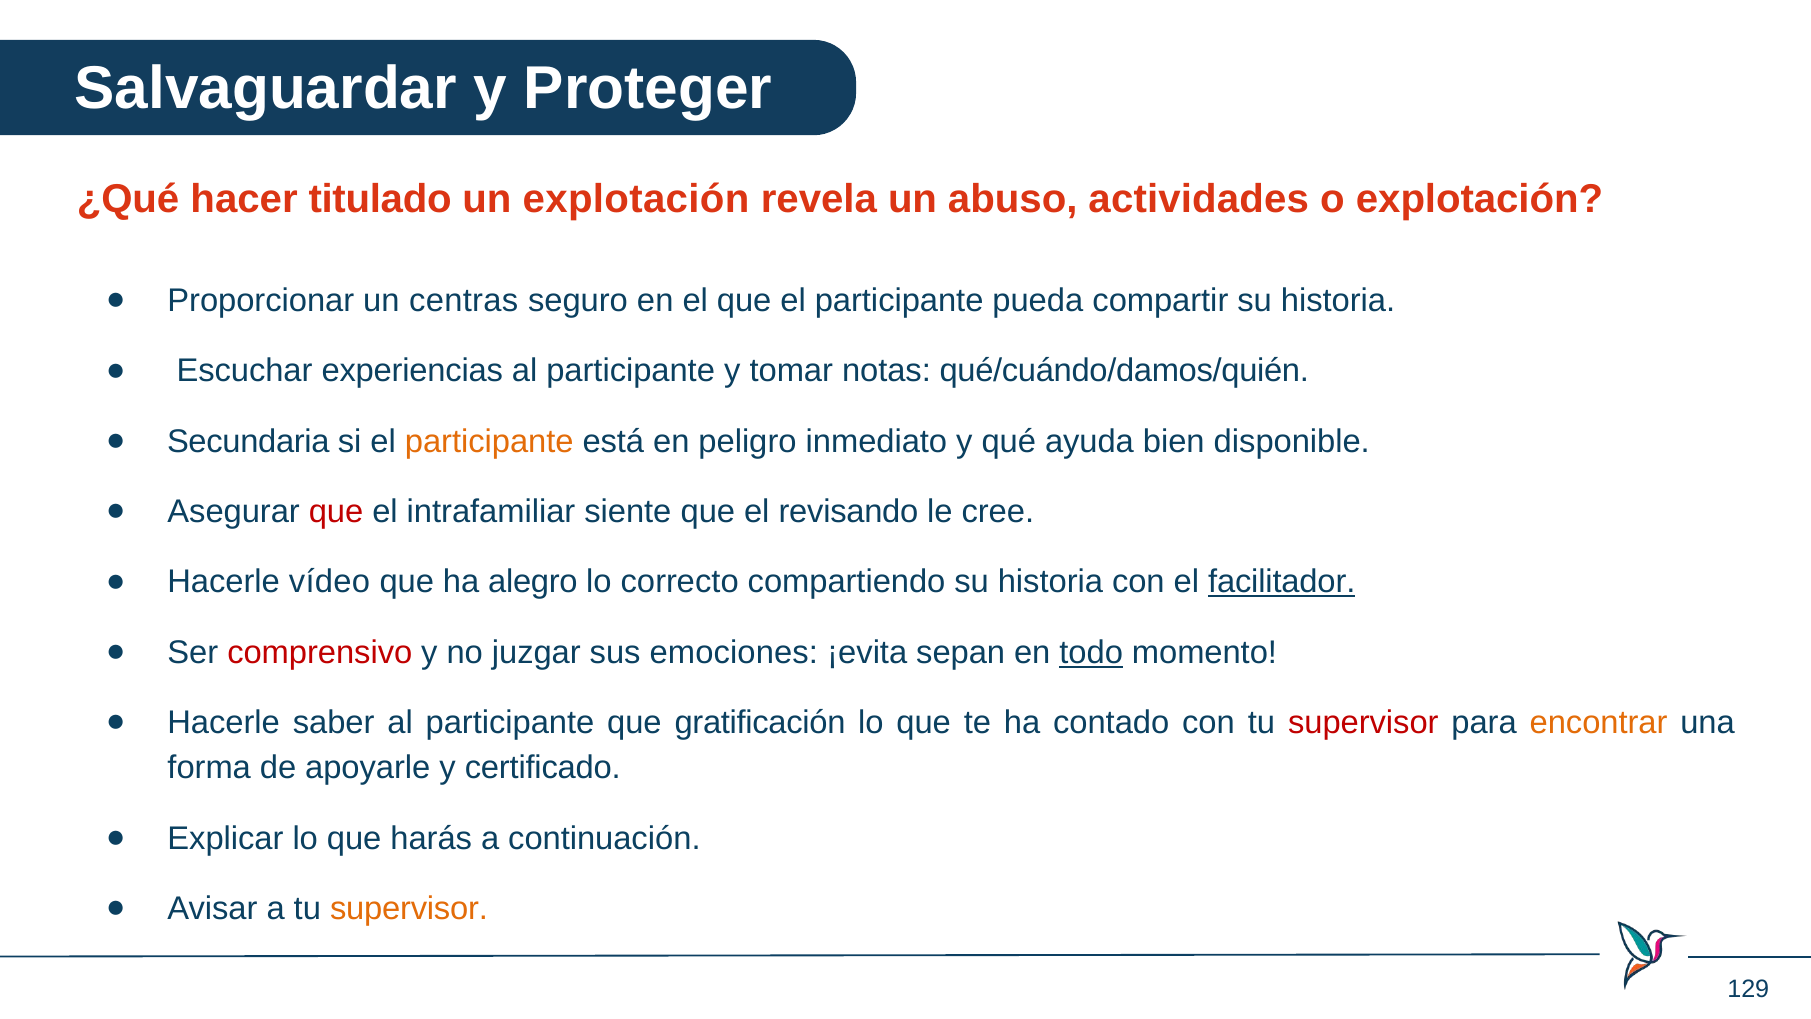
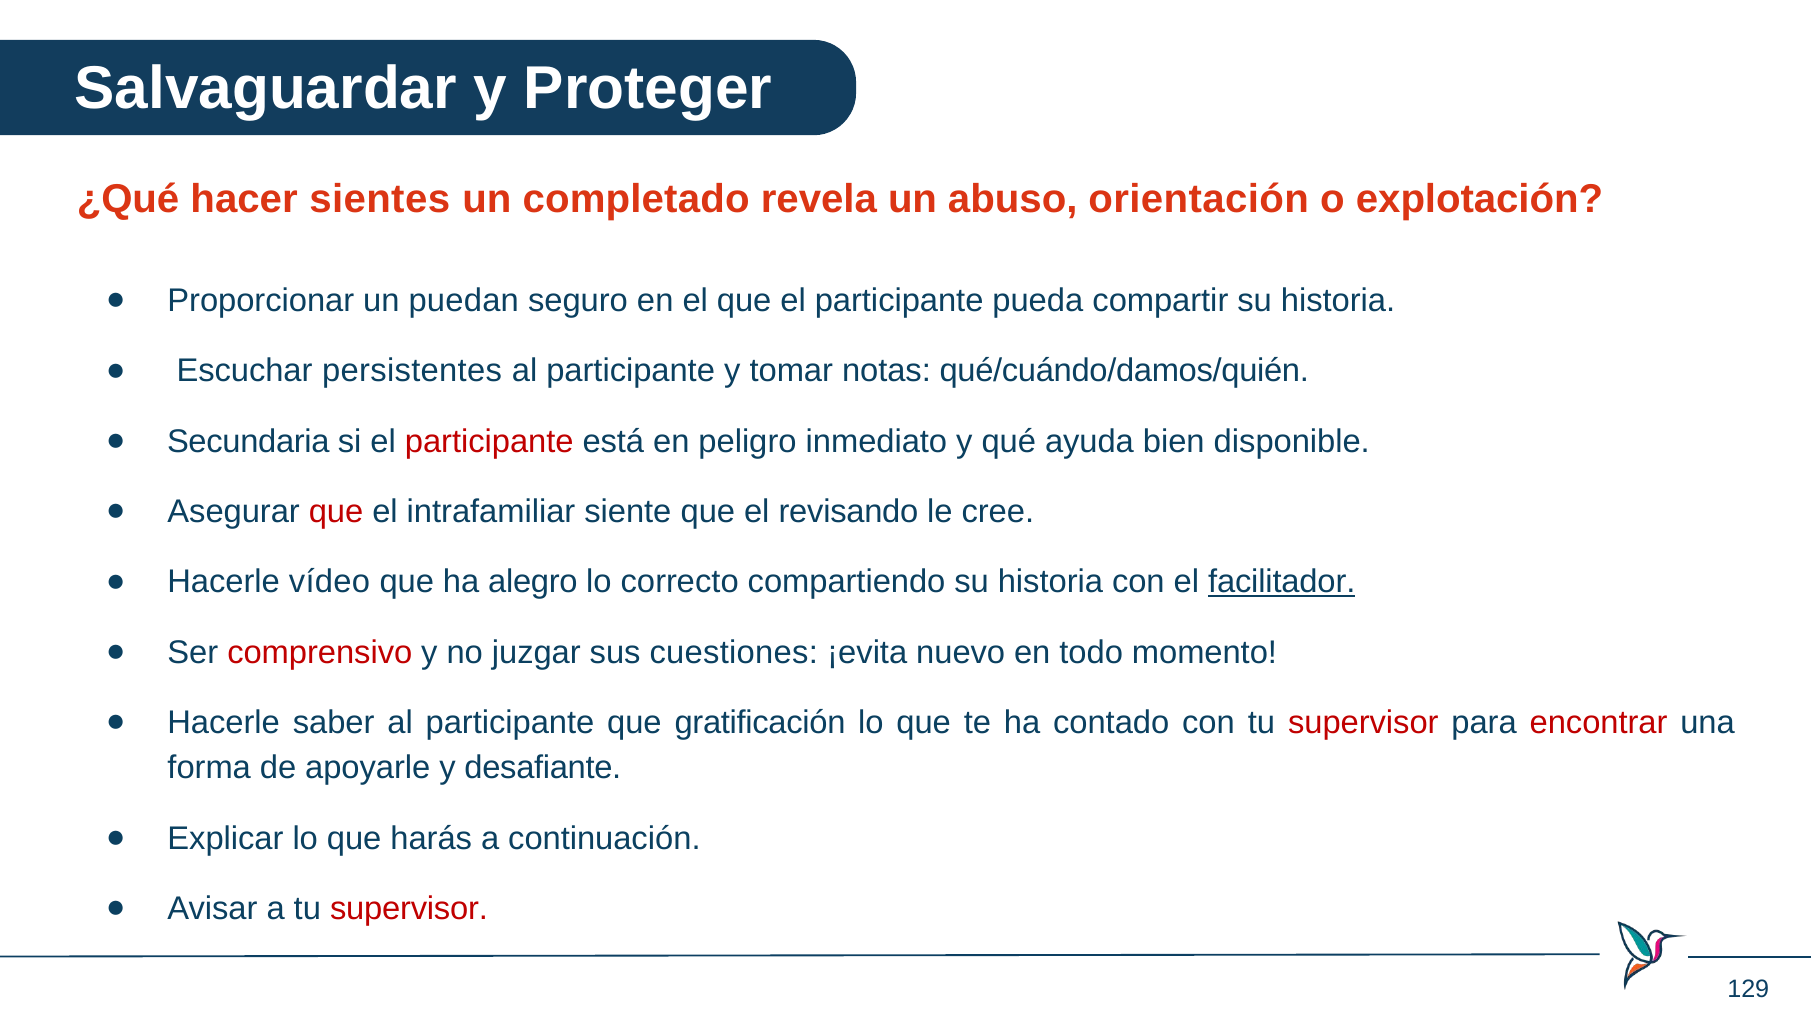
titulado: titulado -> sientes
un explotación: explotación -> completado
actividades: actividades -> orientación
centras: centras -> puedan
experiencias: experiencias -> persistentes
participante at (489, 441) colour: orange -> red
emociones: emociones -> cuestiones
sepan: sepan -> nuevo
todo underline: present -> none
encontrar colour: orange -> red
certificado: certificado -> desafiante
supervisor at (409, 908) colour: orange -> red
